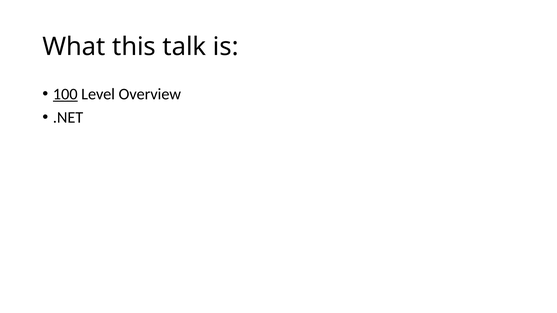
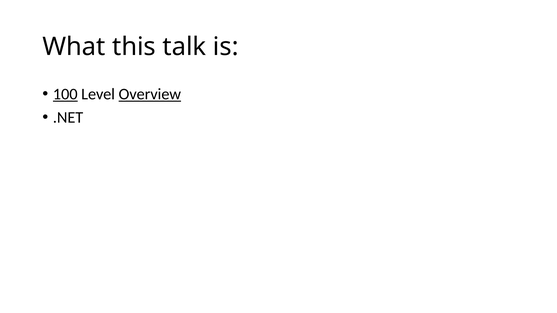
Overview underline: none -> present
